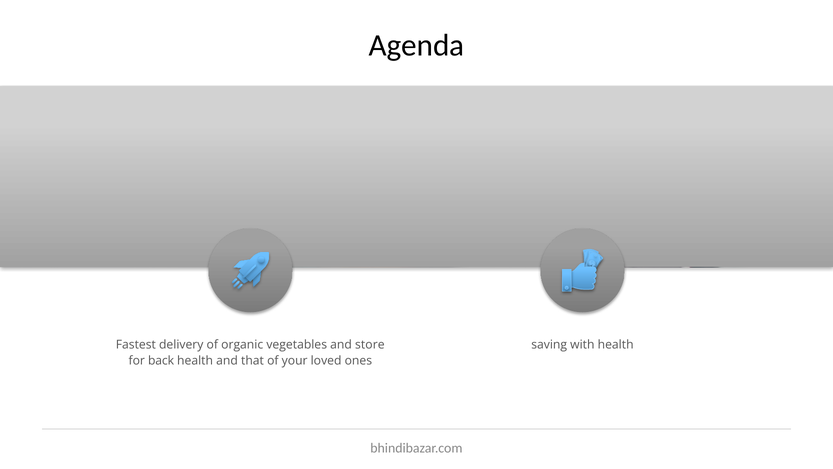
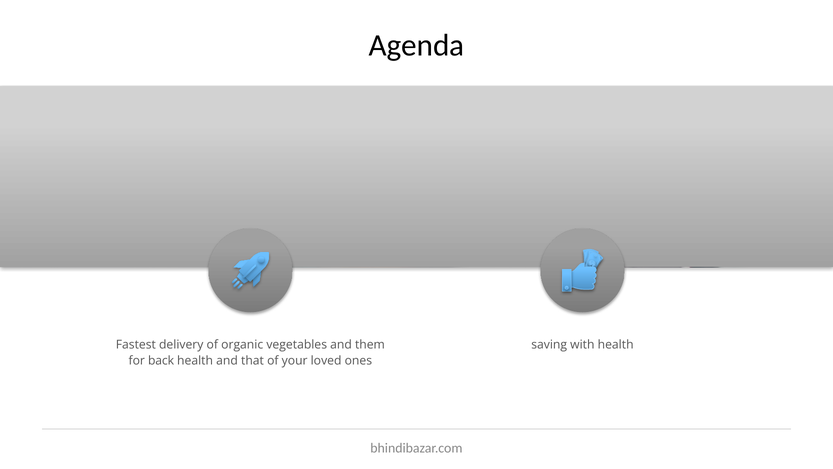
store: store -> them
